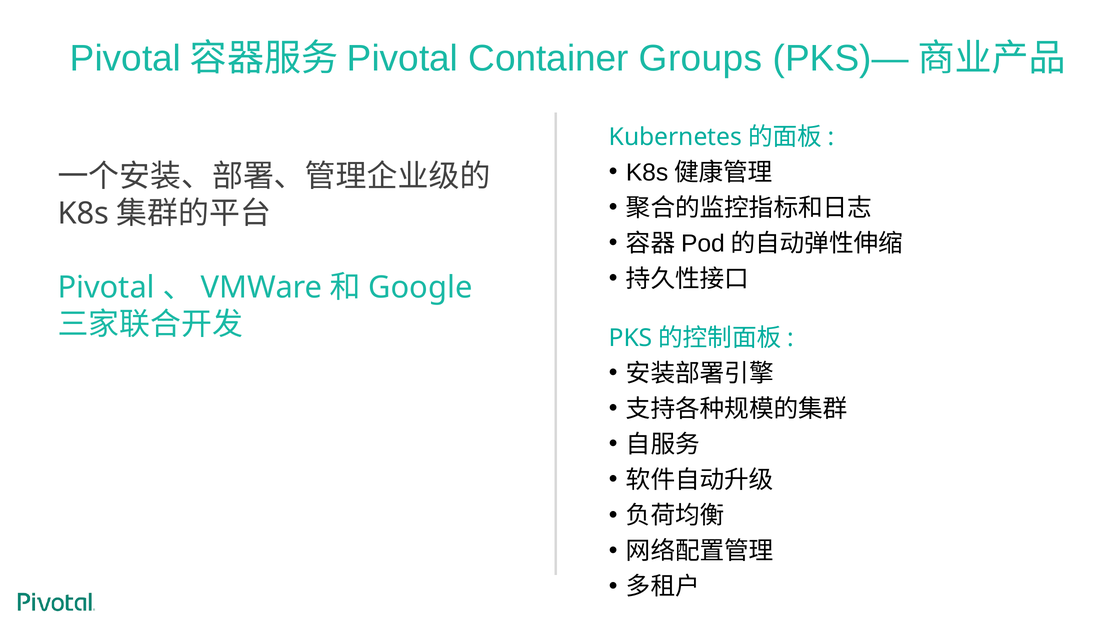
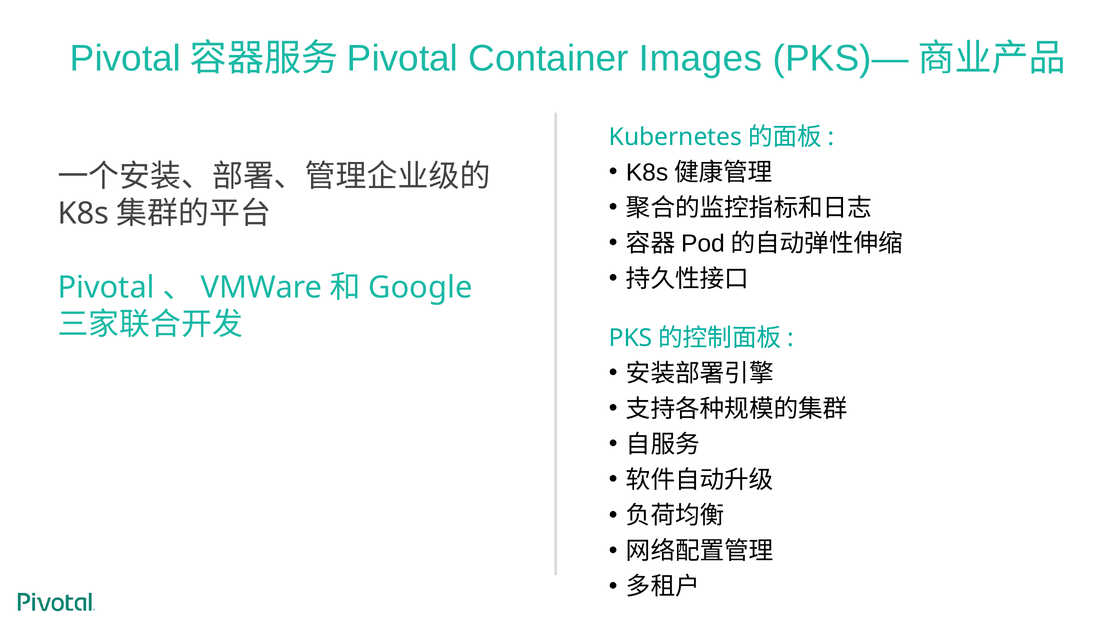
Groups: Groups -> Images
